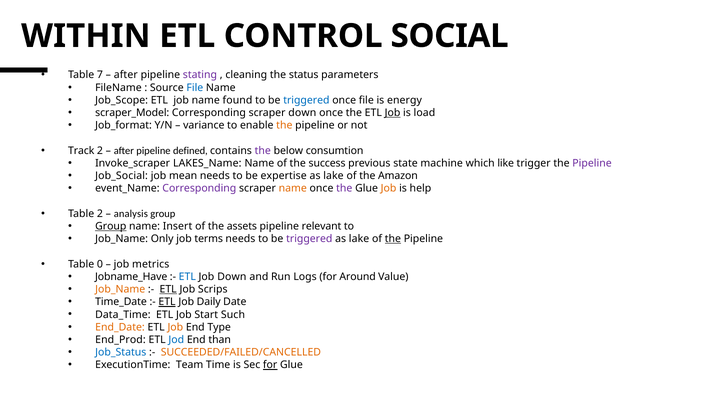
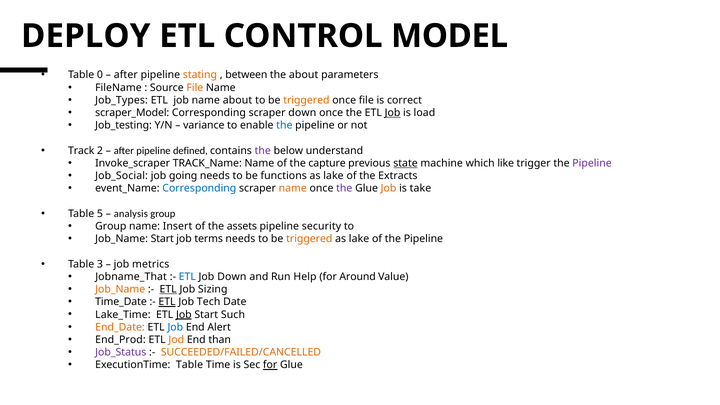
WITHIN: WITHIN -> DEPLOY
SOCIAL: SOCIAL -> MODEL
7: 7 -> 0
stating colour: purple -> orange
cleaning: cleaning -> between
the status: status -> about
File at (195, 88) colour: blue -> orange
Job_Scope: Job_Scope -> Job_Types
name found: found -> about
triggered at (306, 100) colour: blue -> orange
energy: energy -> correct
Job_format: Job_format -> Job_testing
the at (284, 125) colour: orange -> blue
consumtion: consumtion -> understand
LAKES_Name: LAKES_Name -> TRACK_Name
success: success -> capture
state underline: none -> present
mean: mean -> going
expertise: expertise -> functions
Amazon: Amazon -> Extracts
Corresponding at (199, 188) colour: purple -> blue
help: help -> take
Table 2: 2 -> 5
Group at (111, 226) underline: present -> none
relevant: relevant -> security
Job_Name Only: Only -> Start
triggered at (309, 239) colour: purple -> orange
the at (393, 239) underline: present -> none
0: 0 -> 3
Jobname_Have: Jobname_Have -> Jobname_That
Logs: Logs -> Help
Scrips: Scrips -> Sizing
Daily: Daily -> Tech
Data_Time: Data_Time -> Lake_Time
Job at (184, 315) underline: none -> present
Job at (175, 327) colour: orange -> blue
Type: Type -> Alert
Jod colour: blue -> orange
Job_Status colour: blue -> purple
ExecutionTime Team: Team -> Table
